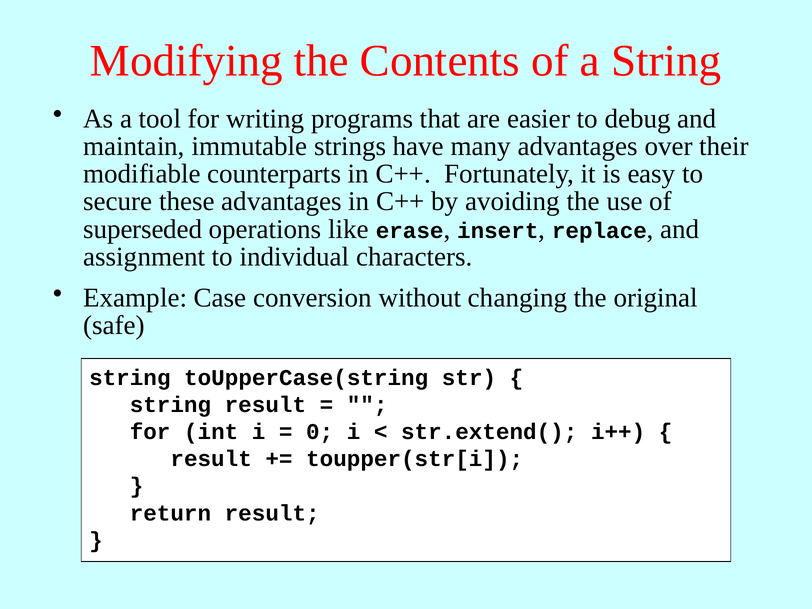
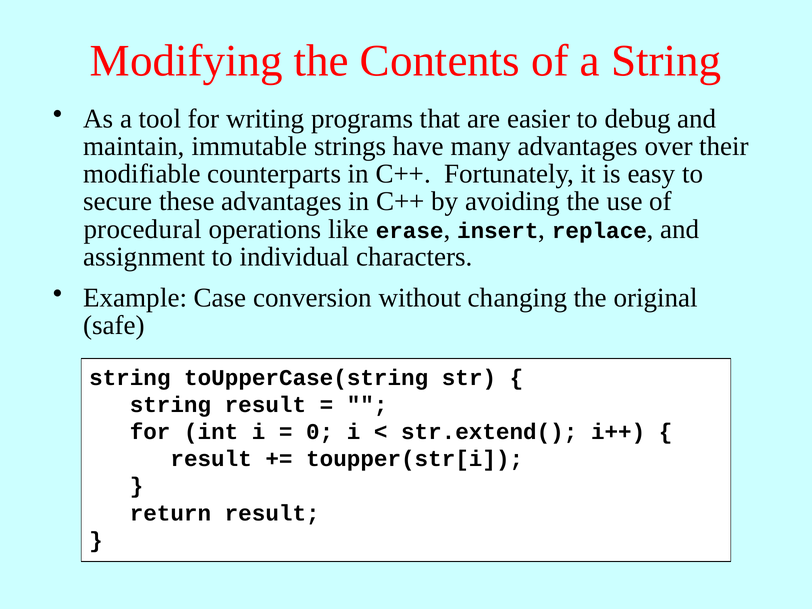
superseded: superseded -> procedural
